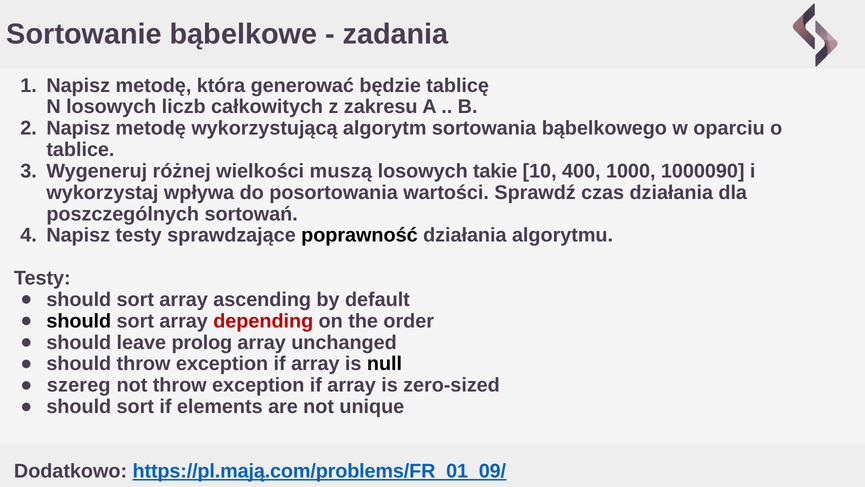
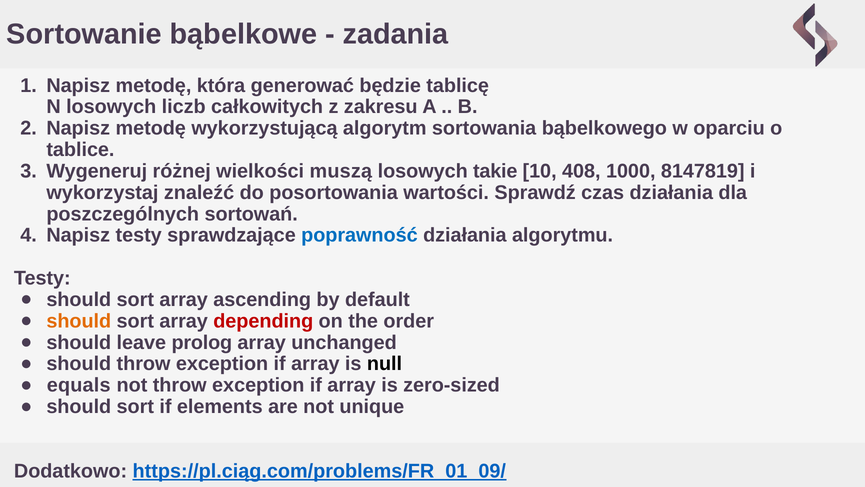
400: 400 -> 408
1000090: 1000090 -> 8147819
wpływa: wpływa -> znaleźć
poprawność colour: black -> blue
should at (79, 321) colour: black -> orange
szereg: szereg -> equals
https://pl.mają.com/problems/FR_01_09/: https://pl.mają.com/problems/FR_01_09/ -> https://pl.ciąg.com/problems/FR_01_09/
